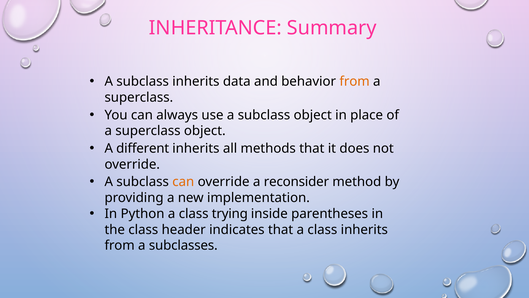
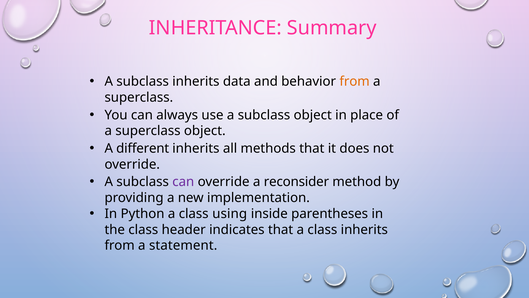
can at (183, 182) colour: orange -> purple
trying: trying -> using
subclasses: subclasses -> statement
